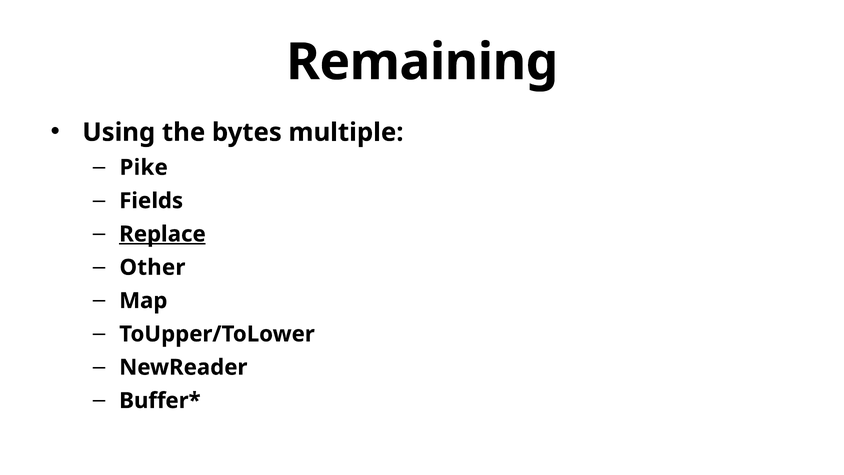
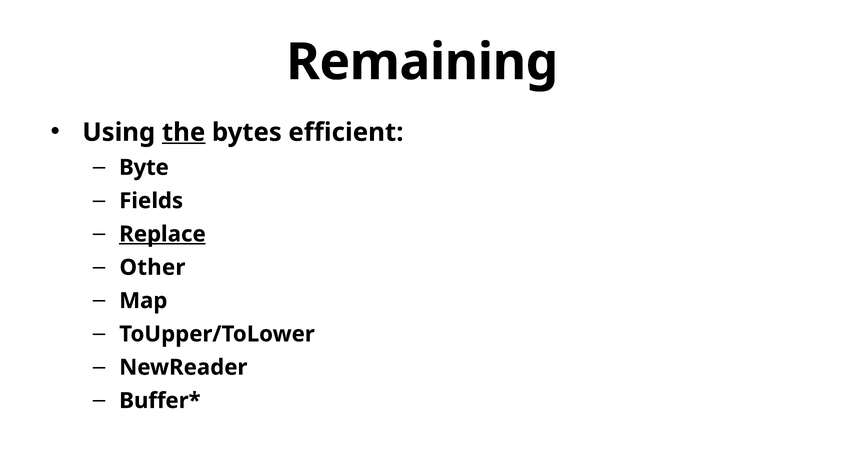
the underline: none -> present
multiple: multiple -> efficient
Pike: Pike -> Byte
